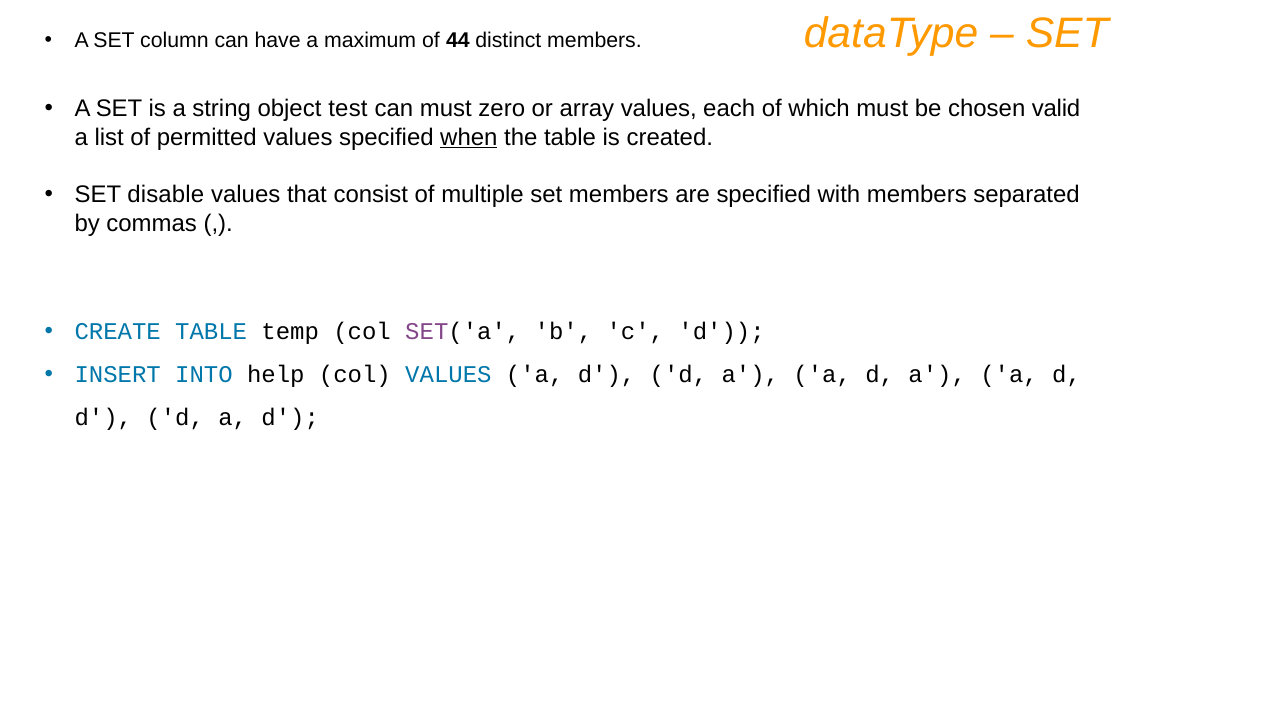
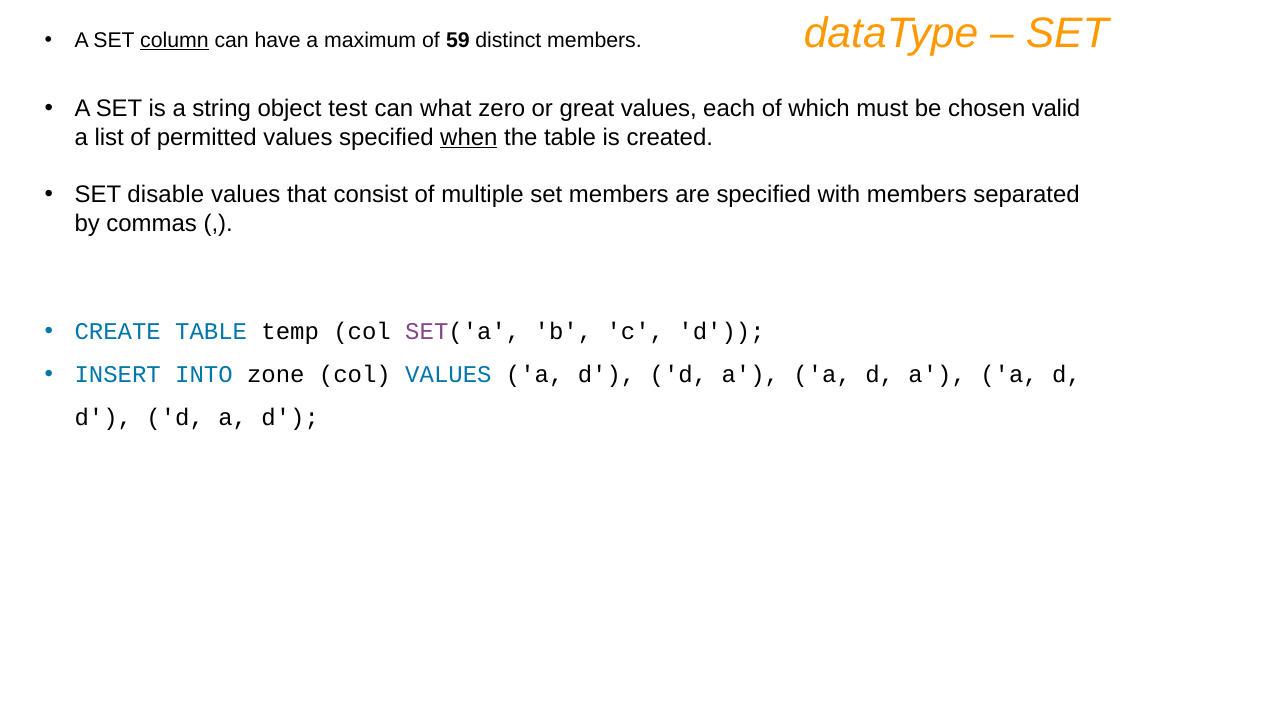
column underline: none -> present
44: 44 -> 59
can must: must -> what
array: array -> great
help: help -> zone
